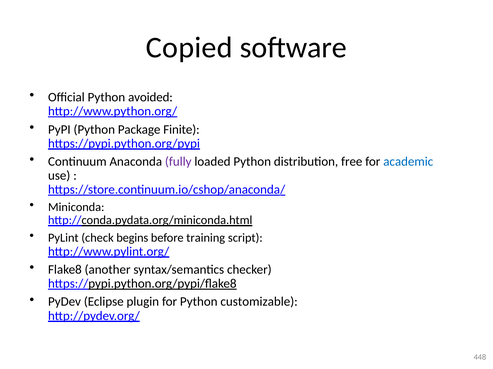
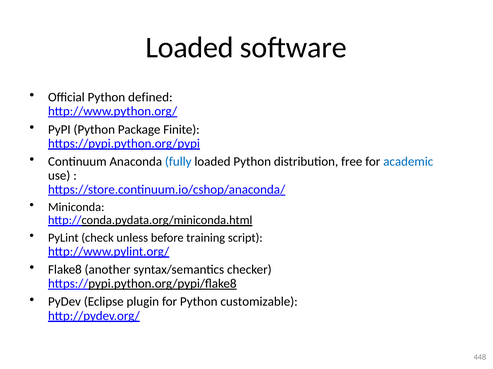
Copied at (189, 48): Copied -> Loaded
avoided: avoided -> defined
fully colour: purple -> blue
begins: begins -> unless
